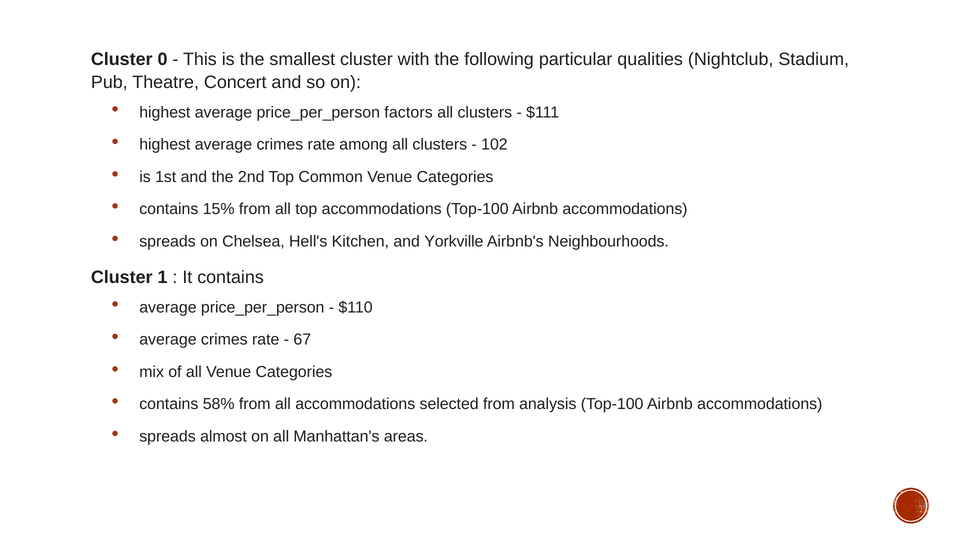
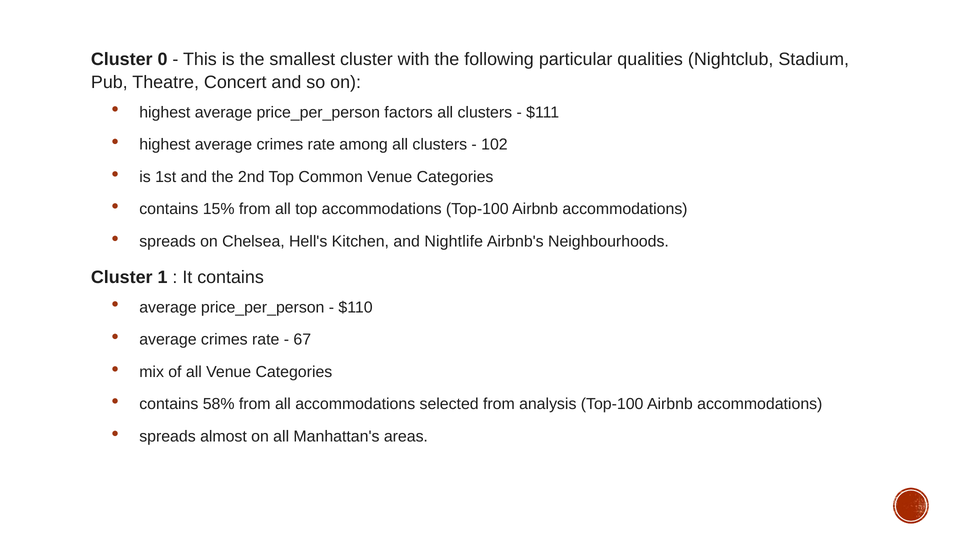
Yorkville: Yorkville -> Nightlife
